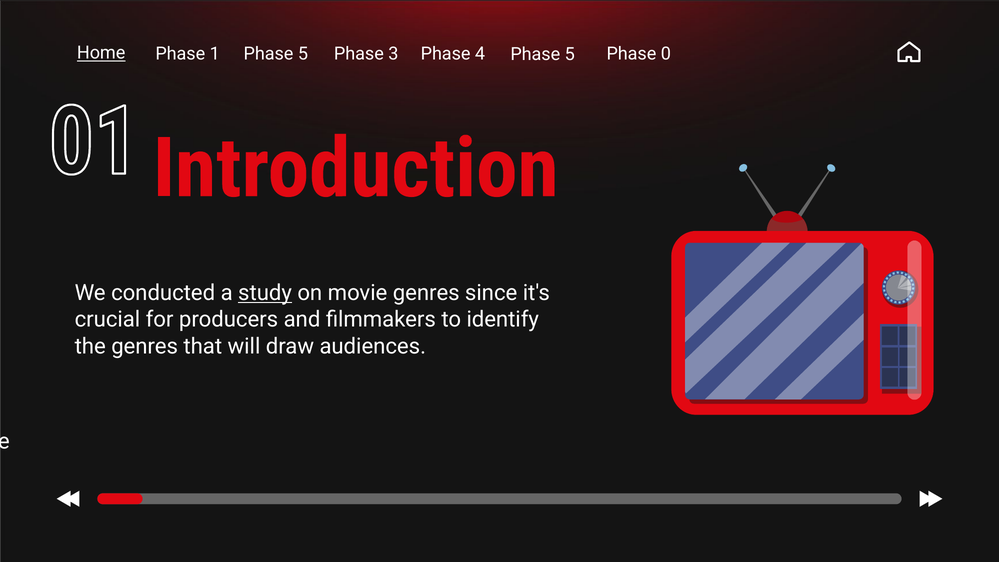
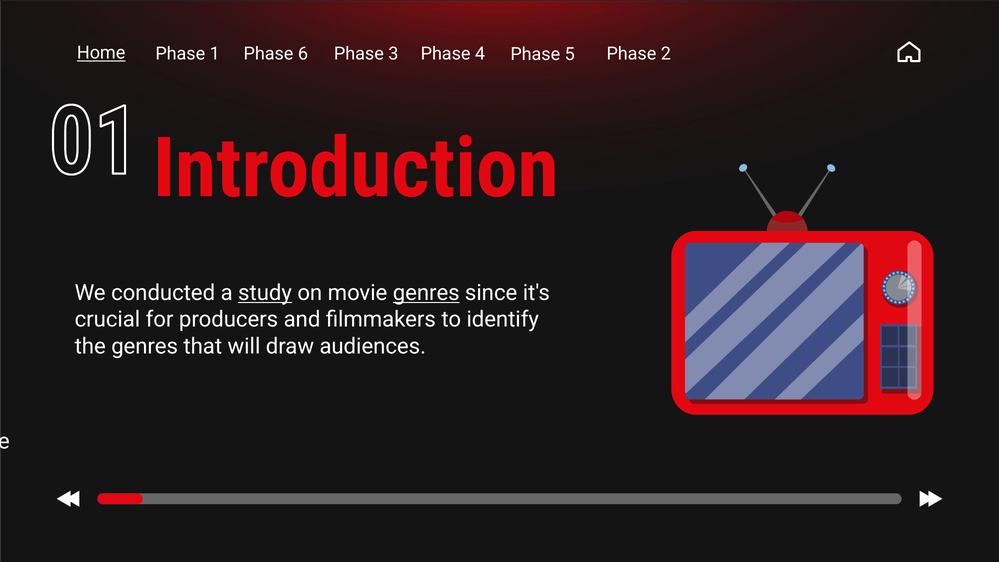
1 Phase 5: 5 -> 6
0: 0 -> 2
genres at (426, 293) underline: none -> present
